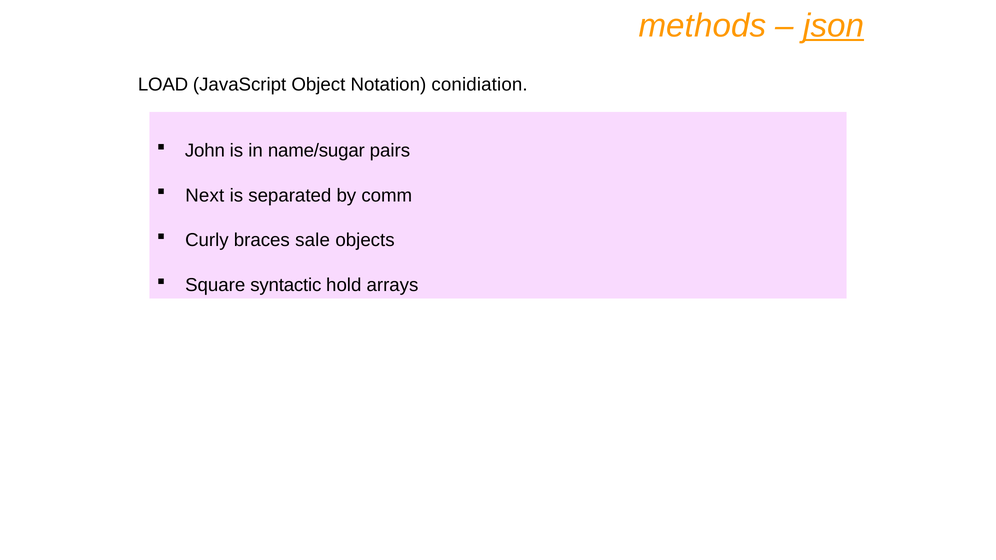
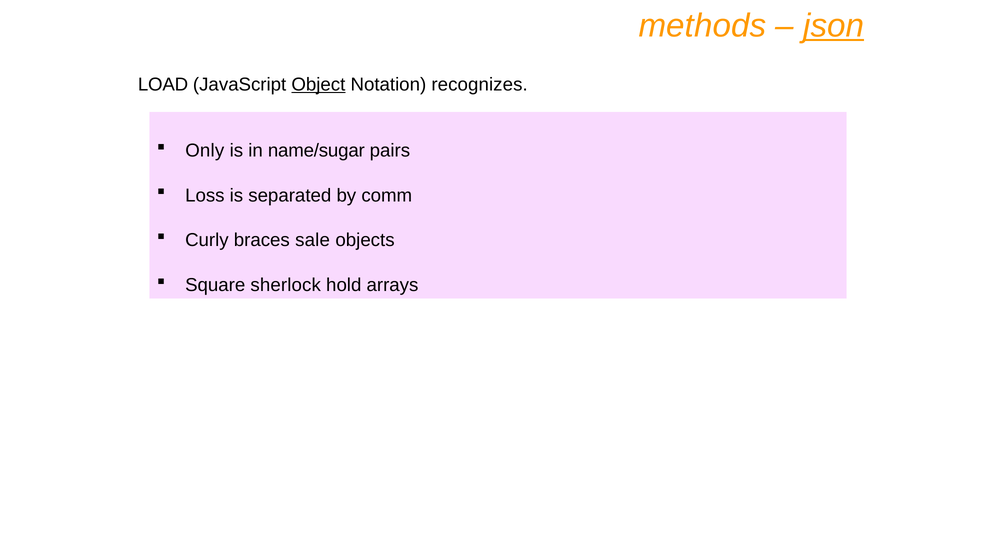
Object underline: none -> present
conidiation: conidiation -> recognizes
John: John -> Only
Next: Next -> Loss
syntactic: syntactic -> sherlock
